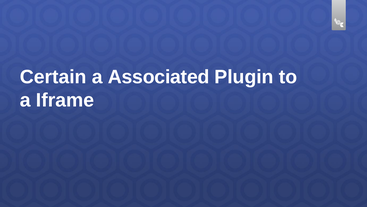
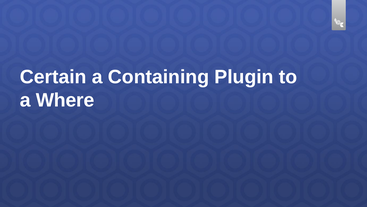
Associated: Associated -> Containing
Iframe: Iframe -> Where
